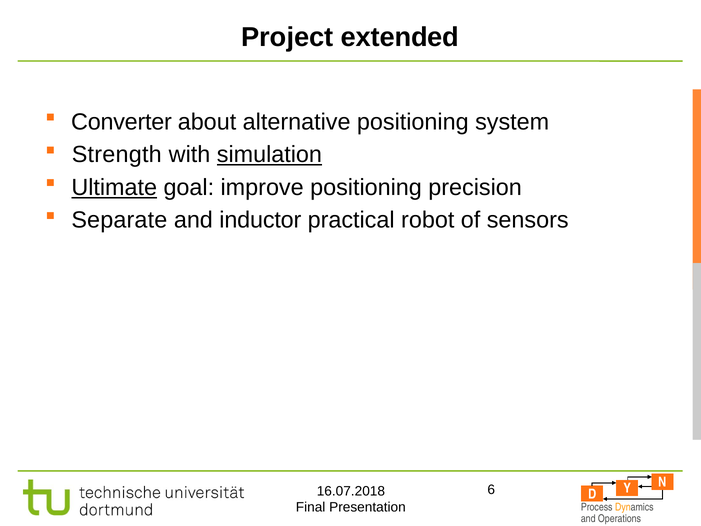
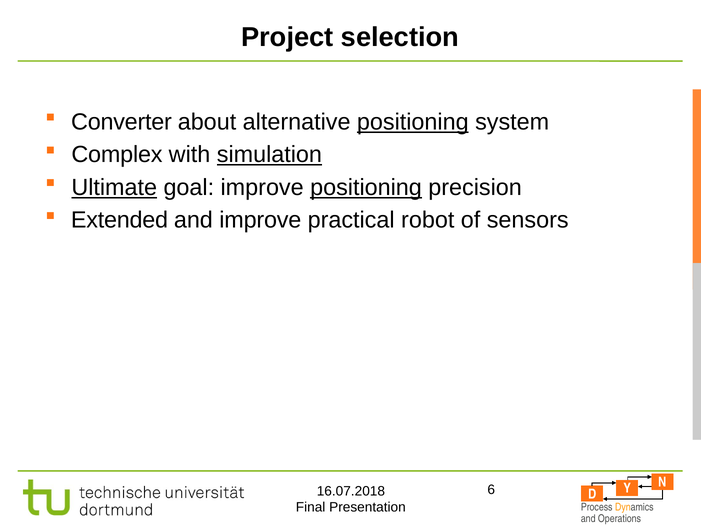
extended: extended -> selection
positioning at (413, 122) underline: none -> present
Strength: Strength -> Complex
positioning at (366, 187) underline: none -> present
Separate: Separate -> Extended
and inductor: inductor -> improve
